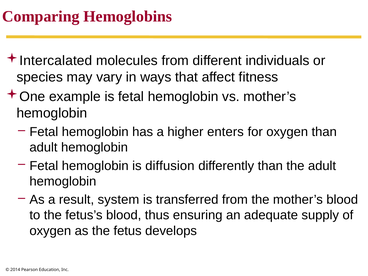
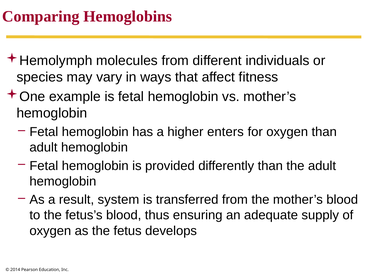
Intercalated: Intercalated -> Hemolymph
diffusion: diffusion -> provided
